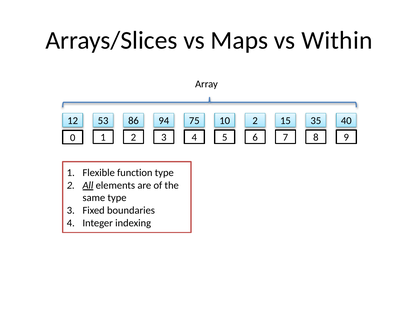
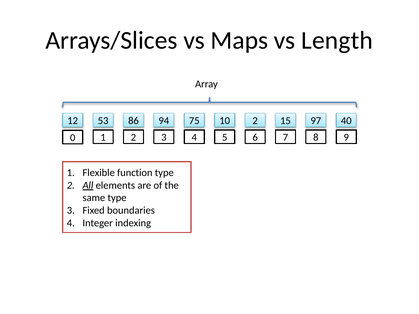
Within: Within -> Length
35: 35 -> 97
